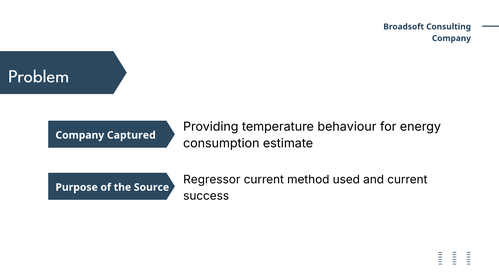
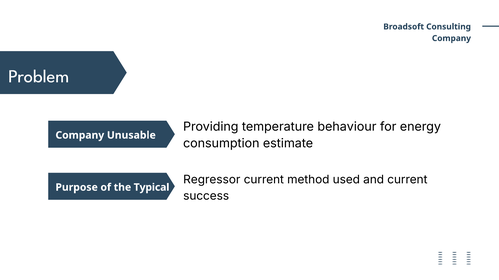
Captured: Captured -> Unusable
Source: Source -> Typical
